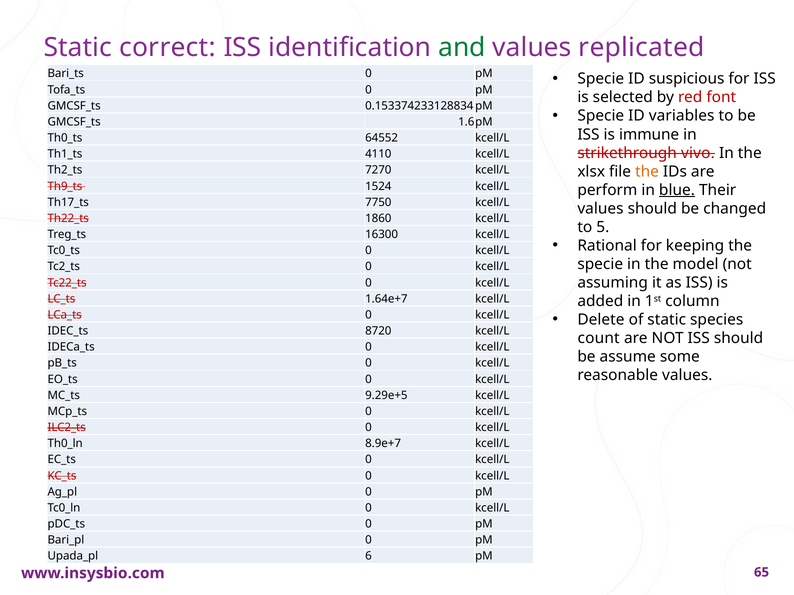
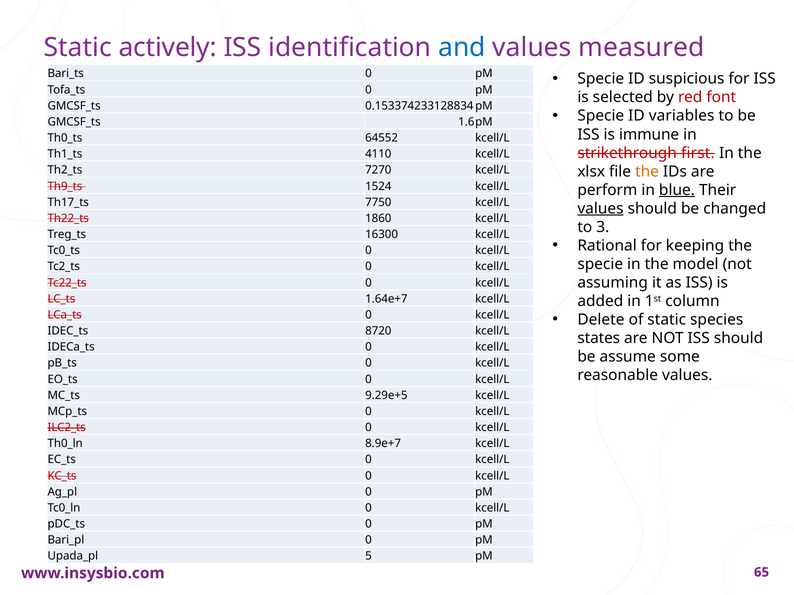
correct: correct -> actively
and colour: green -> blue
replicated: replicated -> measured
vivo: vivo -> first
values at (600, 209) underline: none -> present
5: 5 -> 3
count: count -> states
6: 6 -> 5
